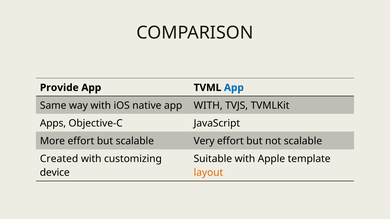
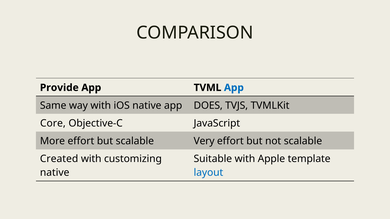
app WITH: WITH -> DOES
Apps: Apps -> Core
device at (55, 173): device -> native
layout colour: orange -> blue
